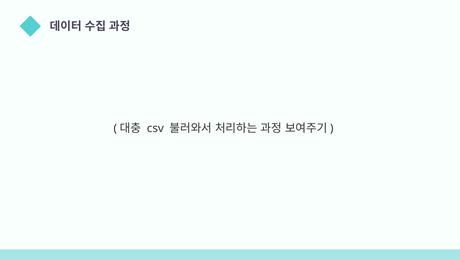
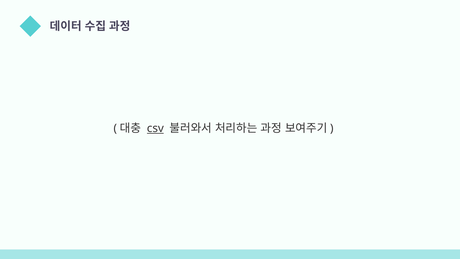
csv underline: none -> present
